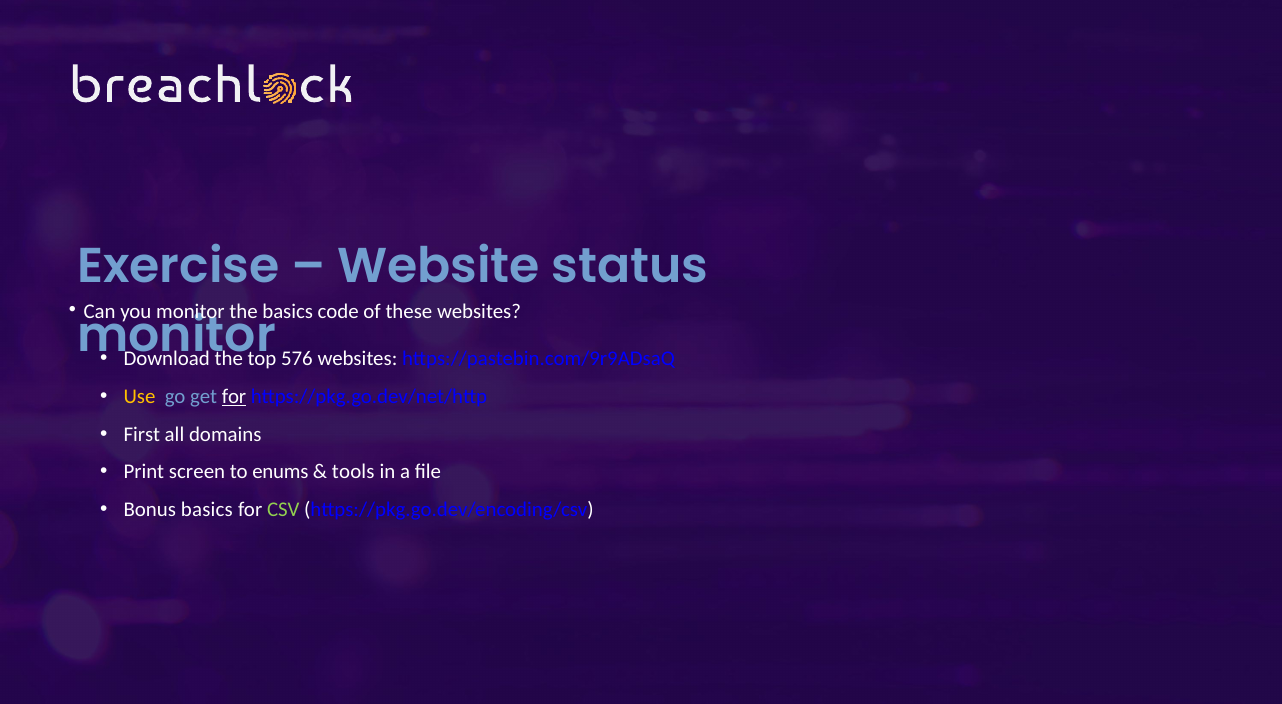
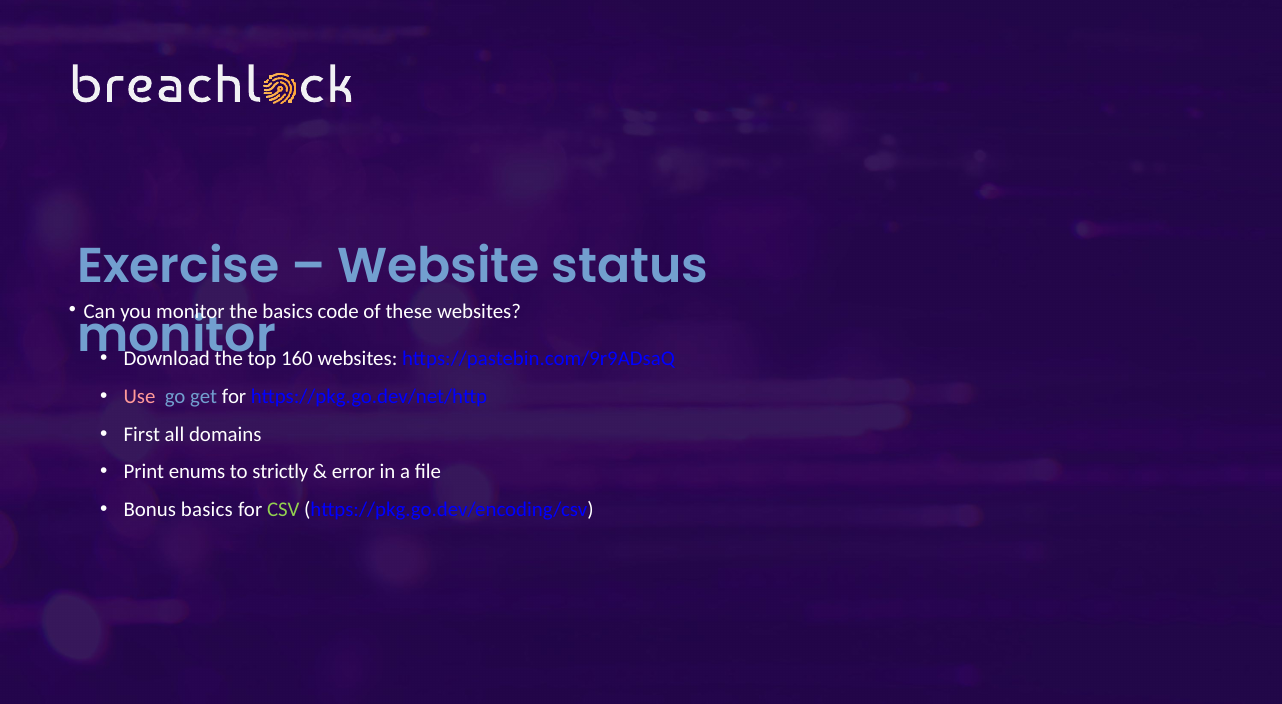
576: 576 -> 160
Use colour: yellow -> pink
for at (234, 397) underline: present -> none
screen: screen -> enums
enums: enums -> strictly
tools: tools -> error
